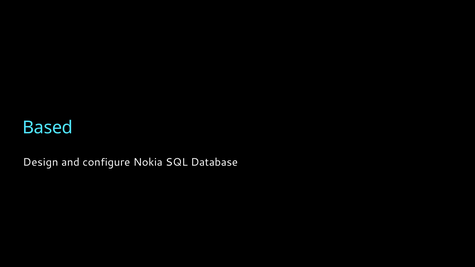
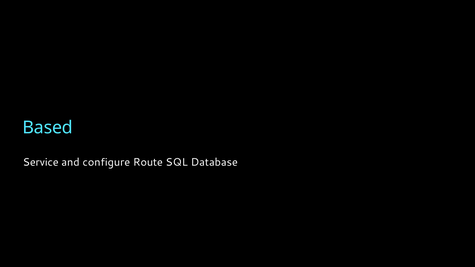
Design: Design -> Service
Nokia: Nokia -> Route
